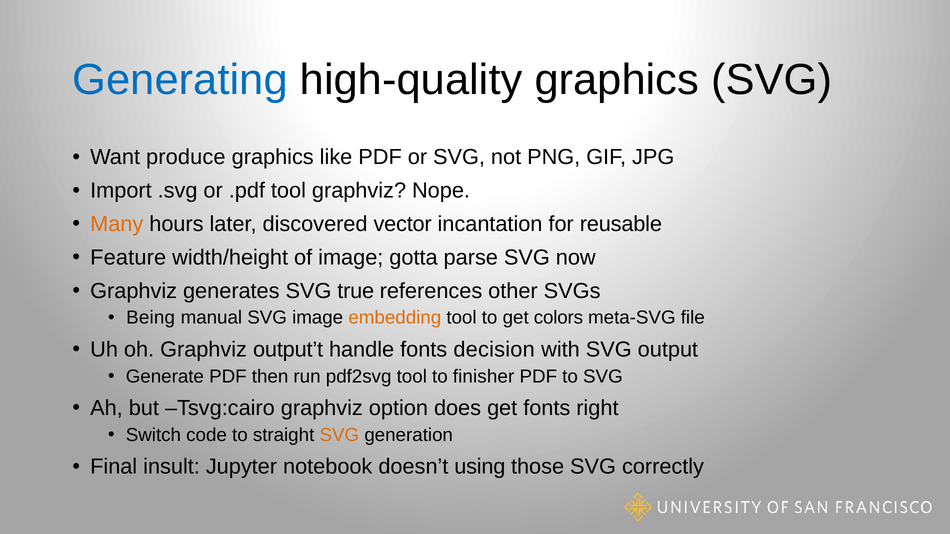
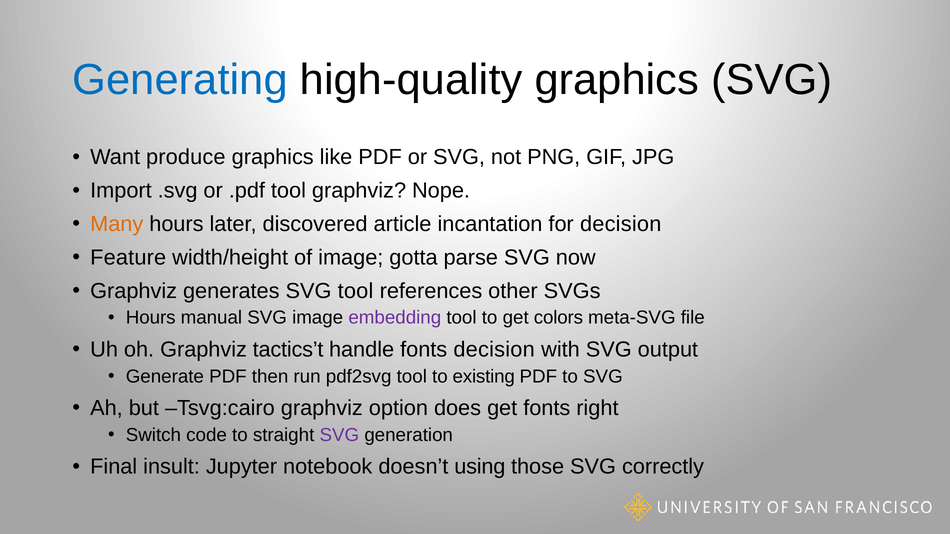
vector: vector -> article
for reusable: reusable -> decision
SVG true: true -> tool
Being at (151, 318): Being -> Hours
embedding colour: orange -> purple
output’t: output’t -> tactics’t
finisher: finisher -> existing
SVG at (339, 435) colour: orange -> purple
